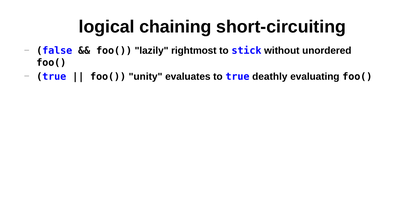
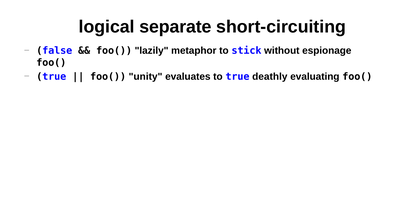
chaining: chaining -> separate
rightmost: rightmost -> metaphor
unordered: unordered -> espionage
